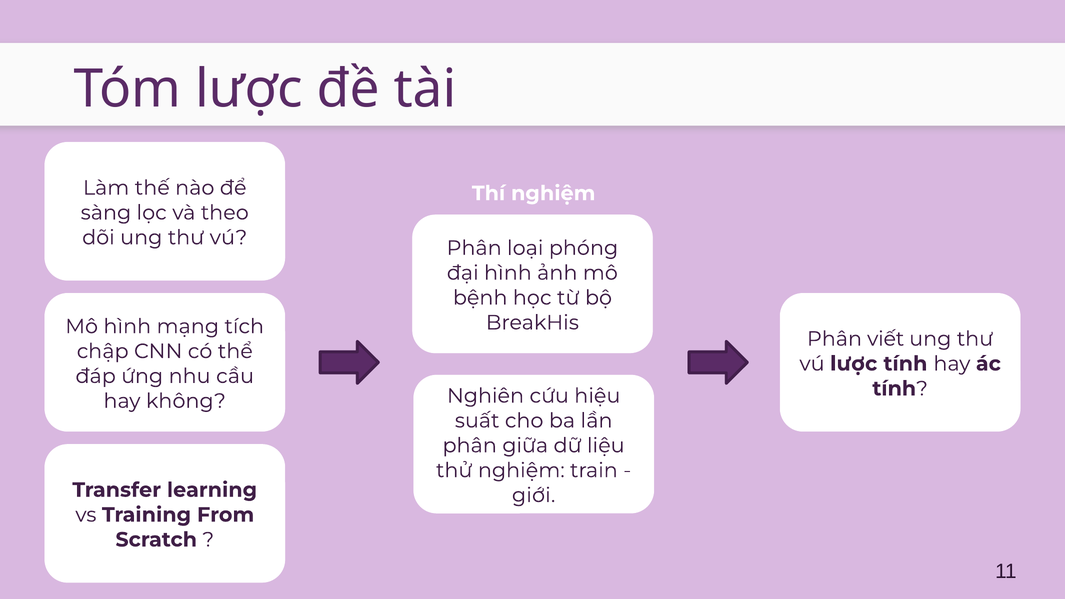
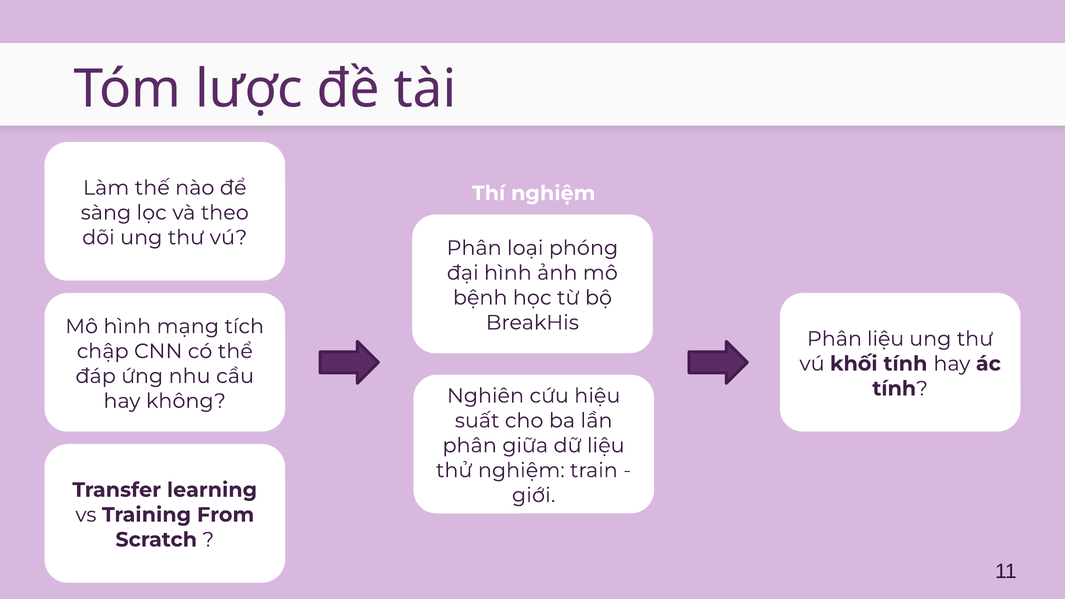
Phân viết: viết -> liệu
vú lược: lược -> khối
